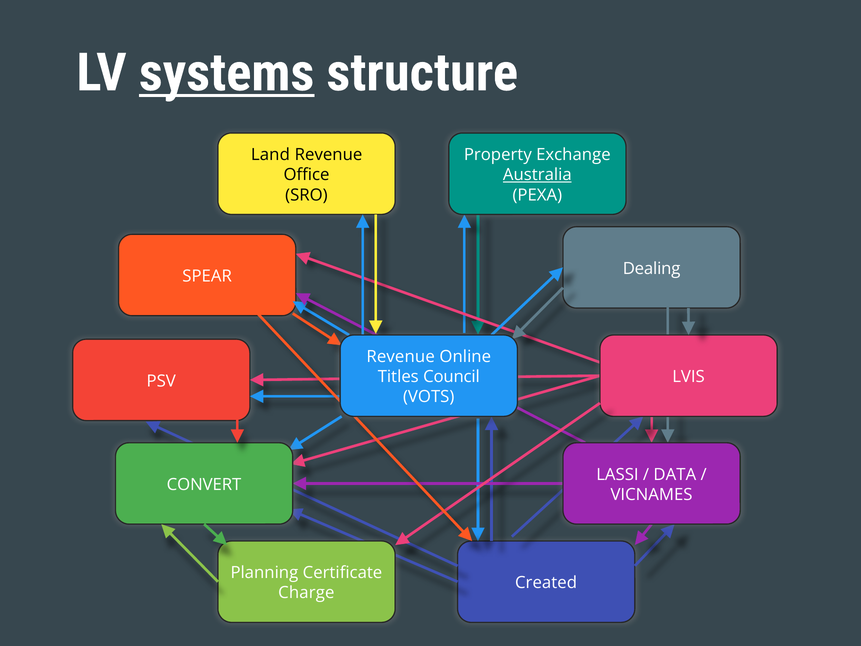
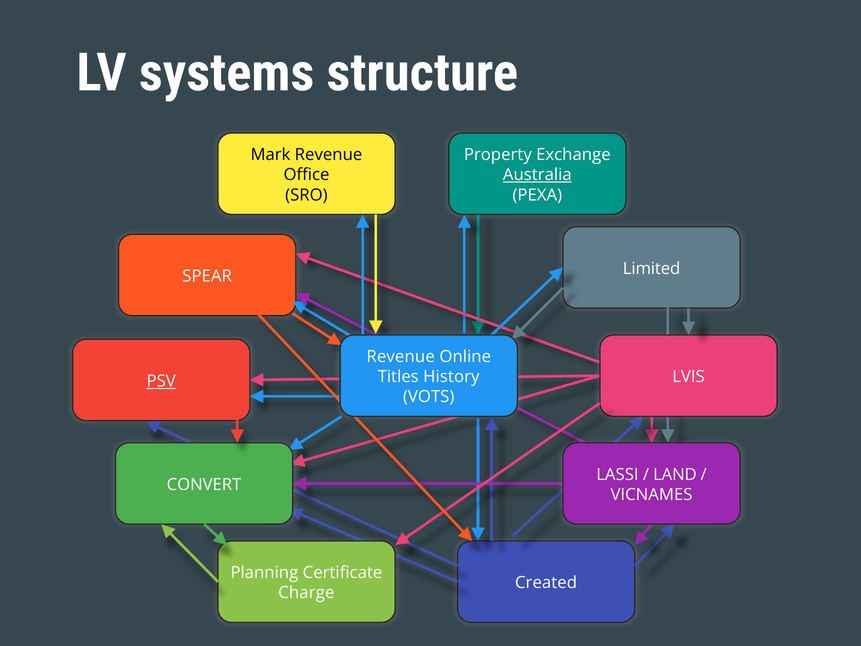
systems underline: present -> none
Land: Land -> Mark
Dealing: Dealing -> Limited
Council: Council -> History
PSV underline: none -> present
DATA: DATA -> LAND
